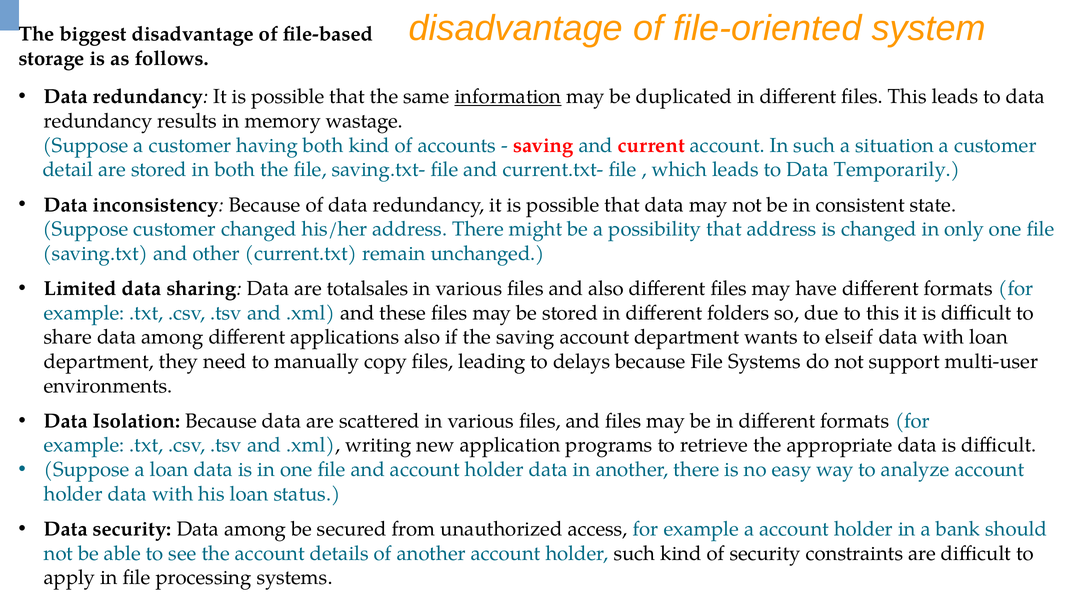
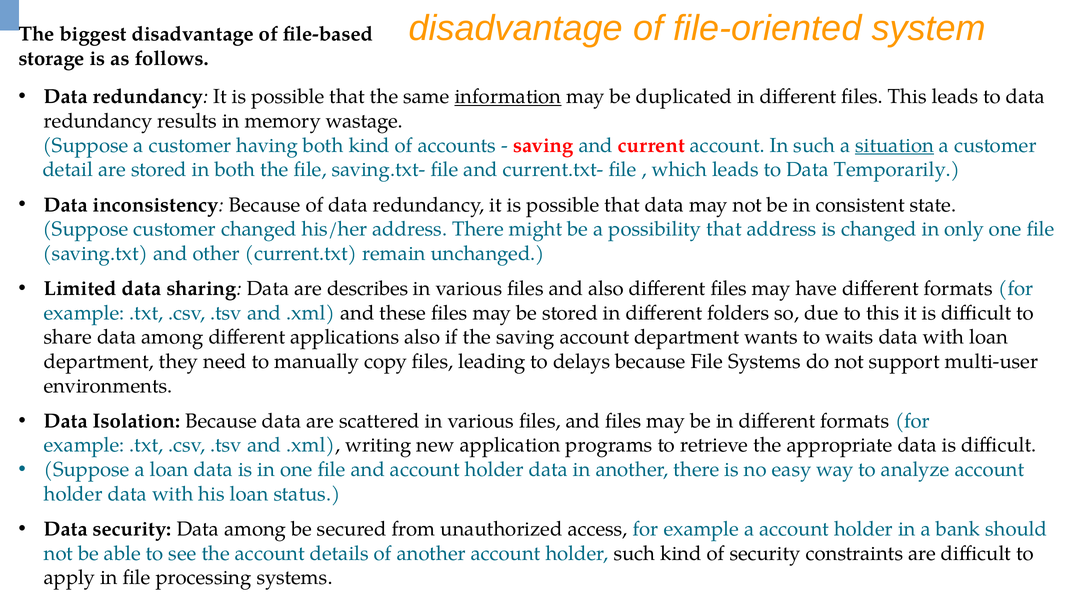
situation underline: none -> present
totalsales: totalsales -> describes
elseif: elseif -> waits
